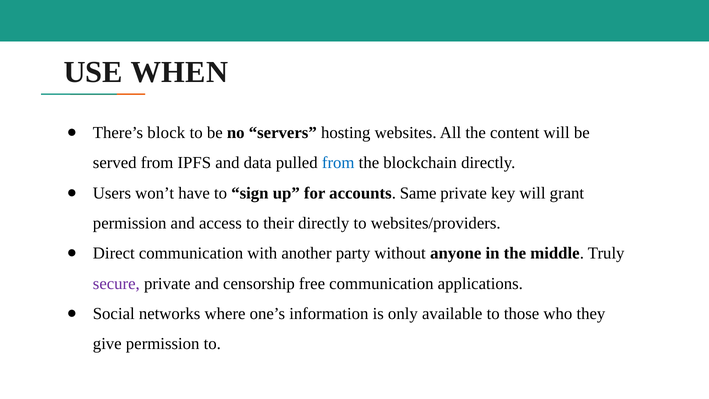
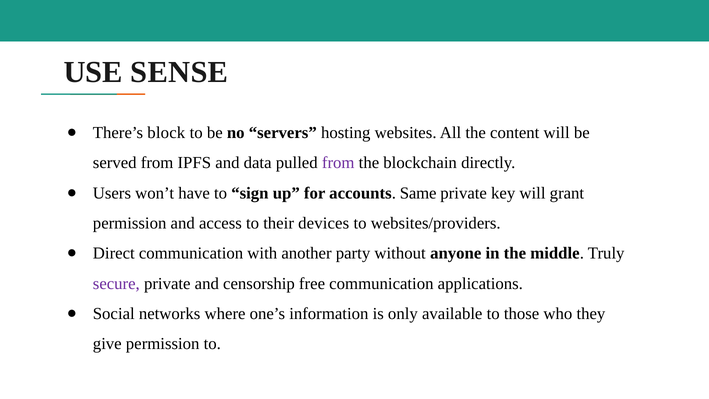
WHEN: WHEN -> SENSE
from at (338, 163) colour: blue -> purple
their directly: directly -> devices
